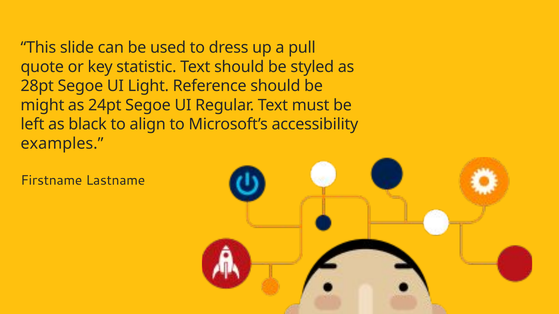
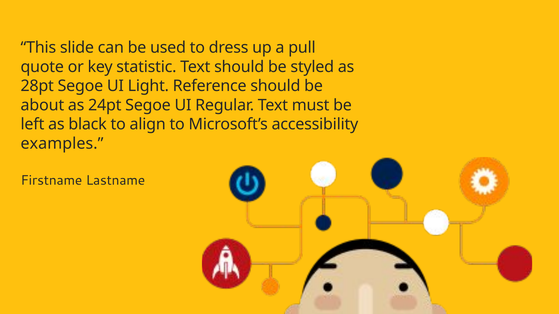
might: might -> about
